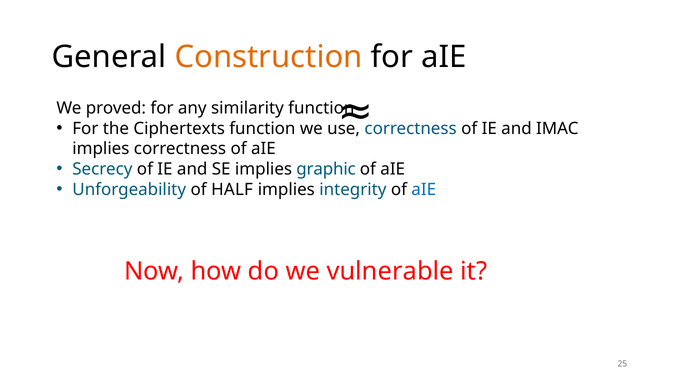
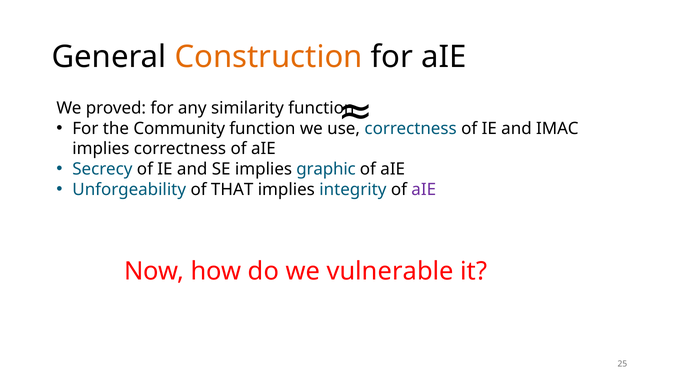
Ciphertexts: Ciphertexts -> Community
HALF: HALF -> THAT
aIE at (424, 189) colour: blue -> purple
